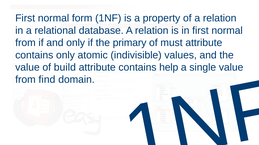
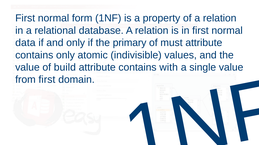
from at (25, 43): from -> data
help: help -> with
from find: find -> first
